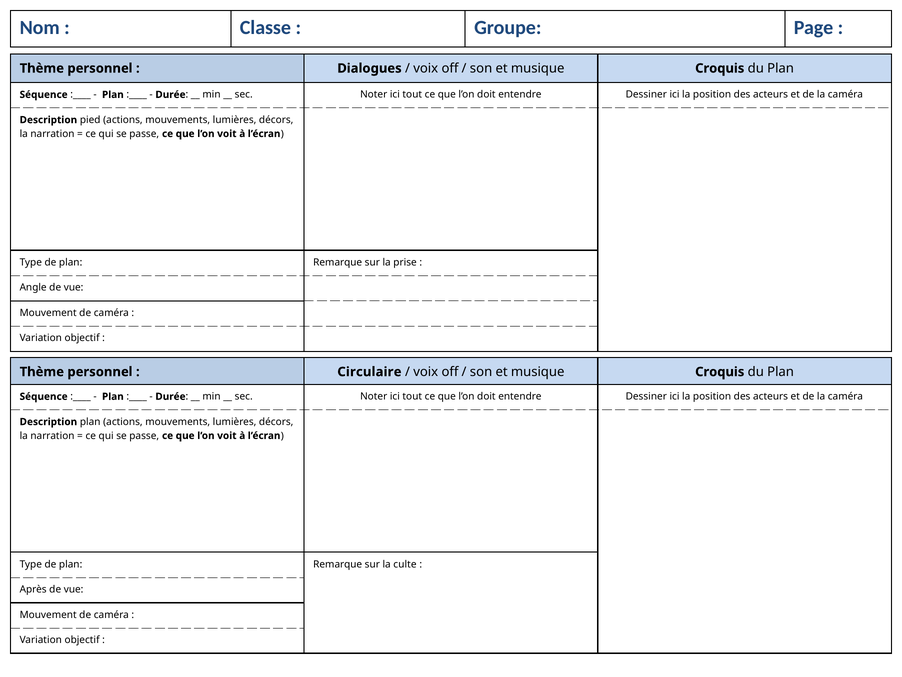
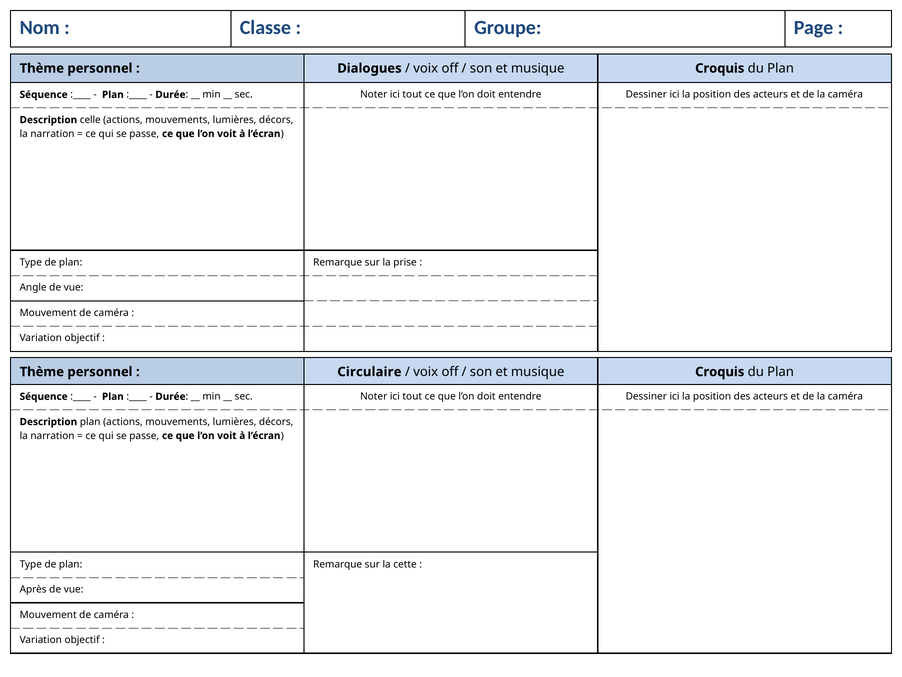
pied: pied -> celle
culte: culte -> cette
